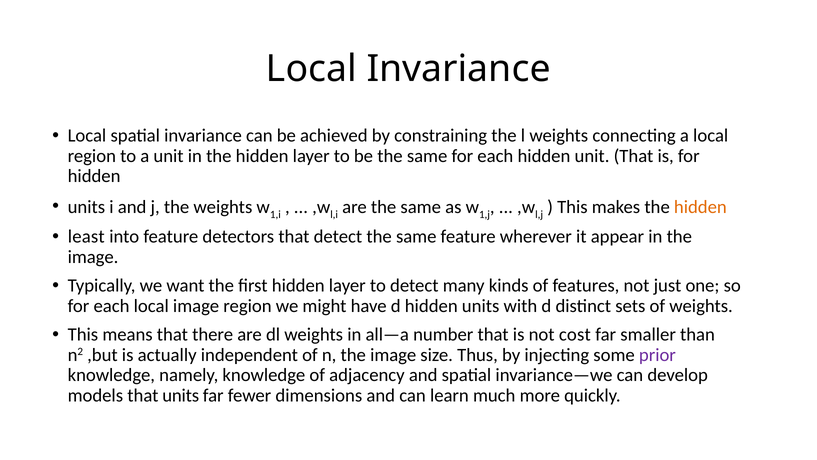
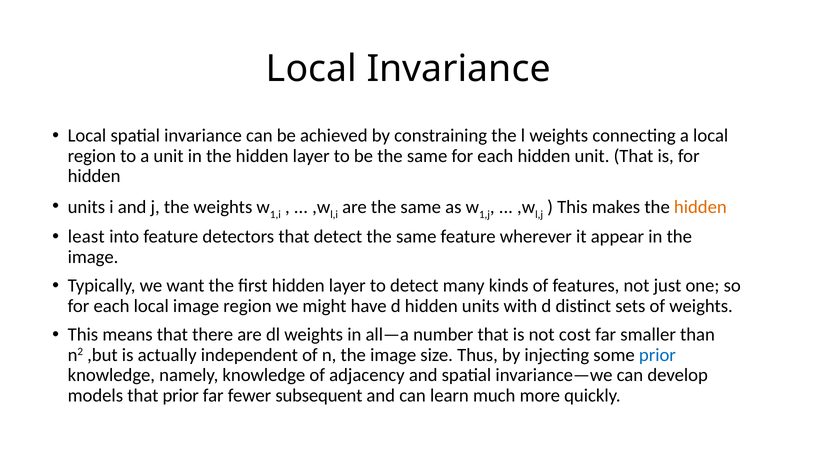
prior at (657, 355) colour: purple -> blue
that units: units -> prior
dimensions: dimensions -> subsequent
